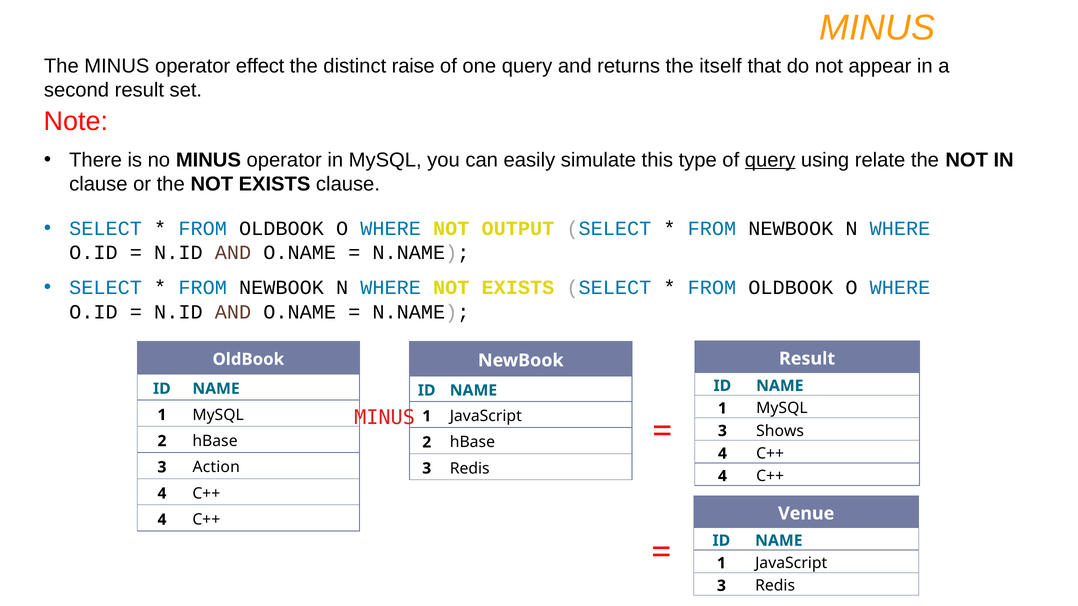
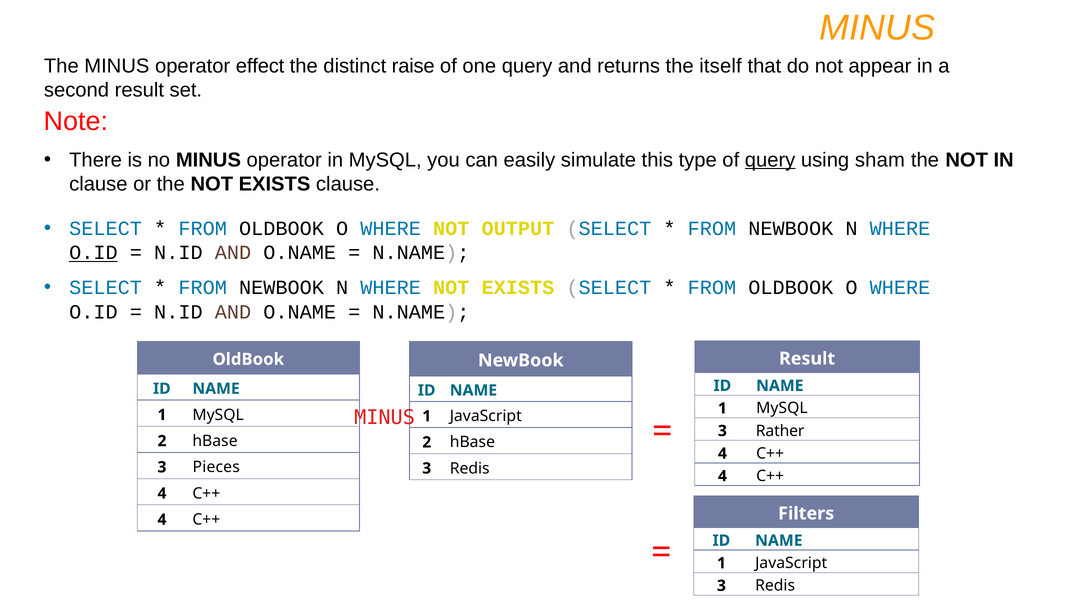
relate: relate -> sham
O.ID at (93, 253) underline: none -> present
Shows: Shows -> Rather
Action: Action -> Pieces
Venue: Venue -> Filters
